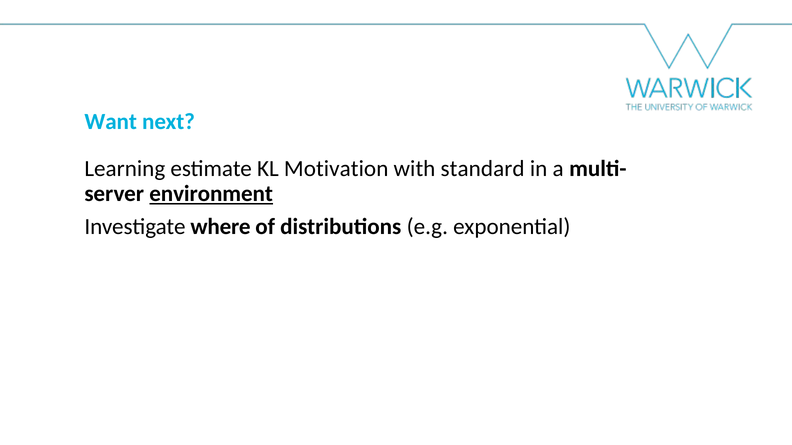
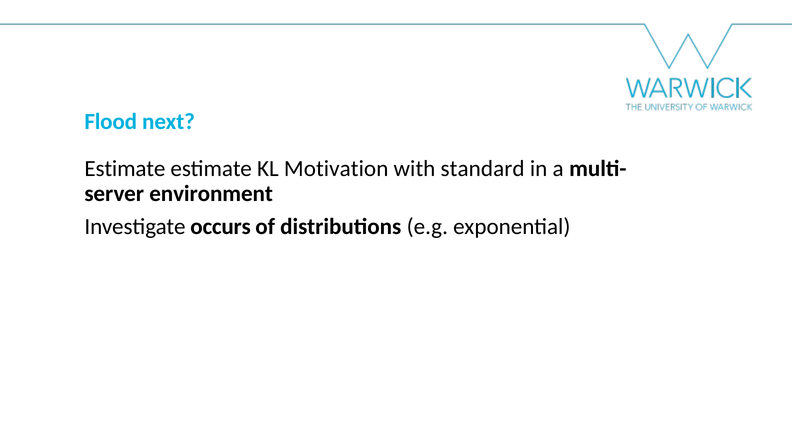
Want: Want -> Flood
Learning at (125, 169): Learning -> Estimate
environment underline: present -> none
where: where -> occurs
